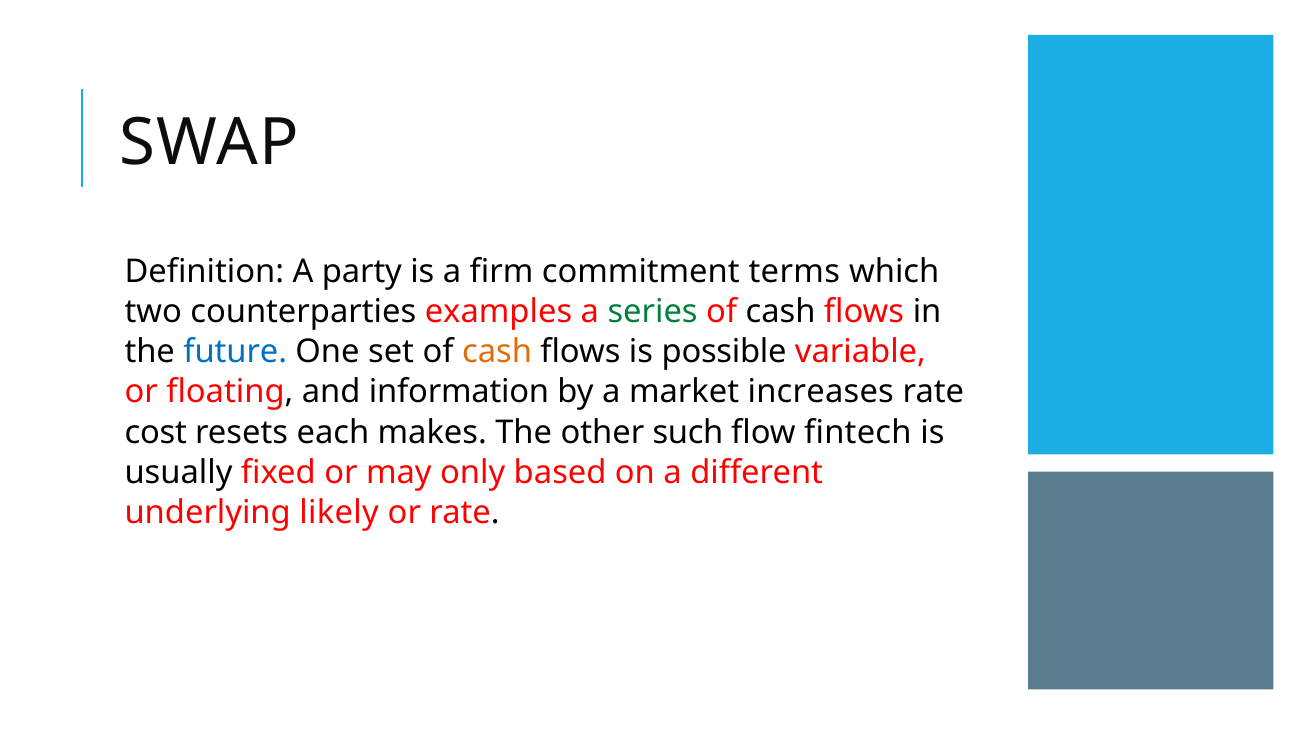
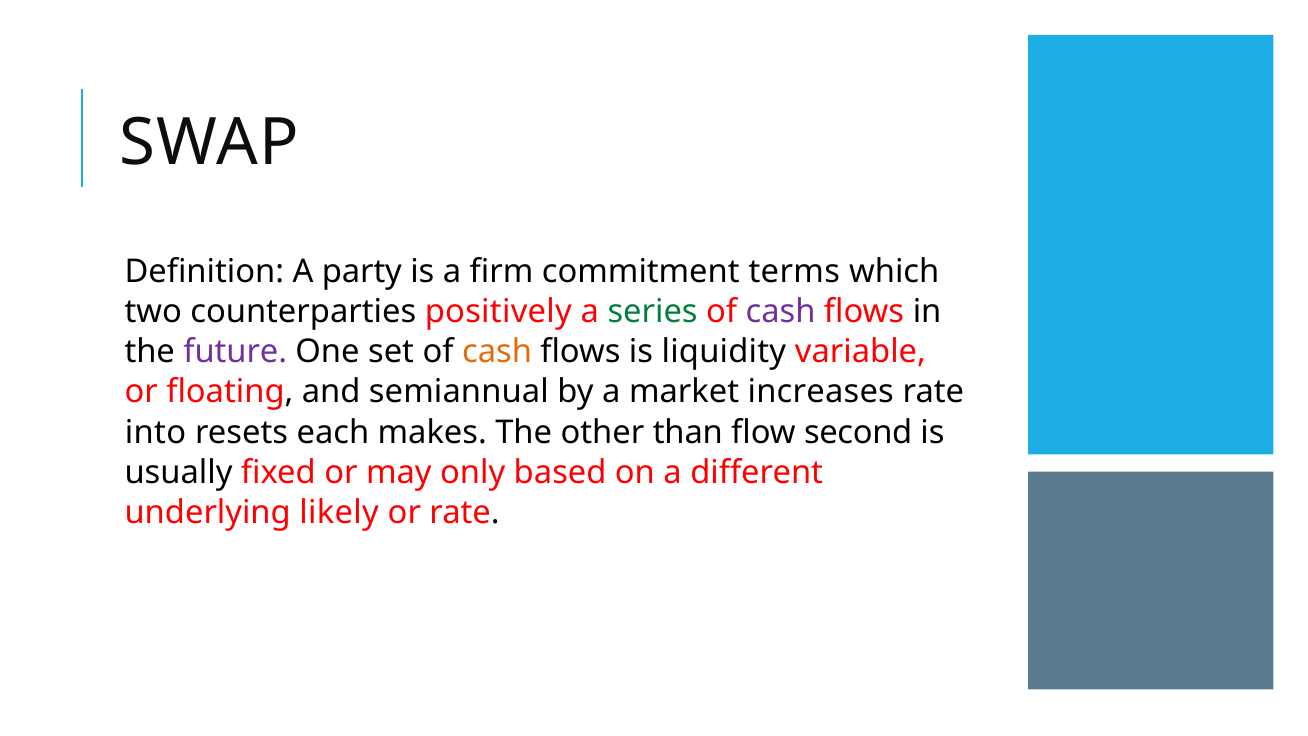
examples: examples -> positively
cash at (781, 312) colour: black -> purple
future colour: blue -> purple
possible: possible -> liquidity
information: information -> semiannual
cost: cost -> into
such: such -> than
fintech: fintech -> second
